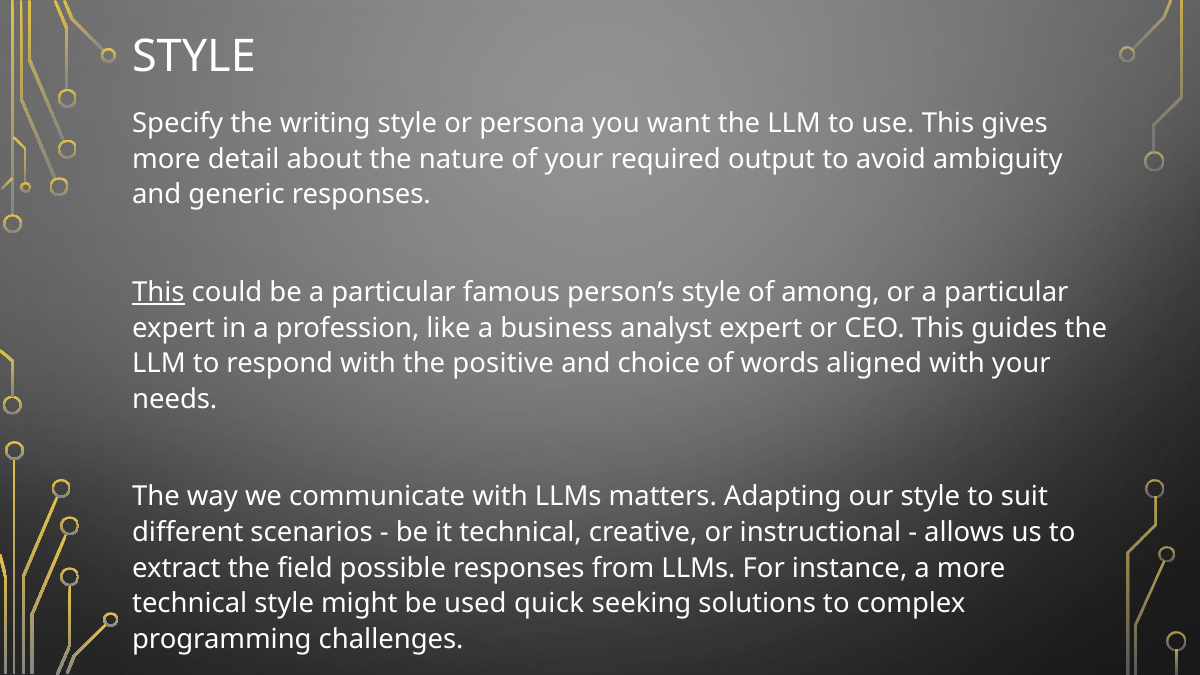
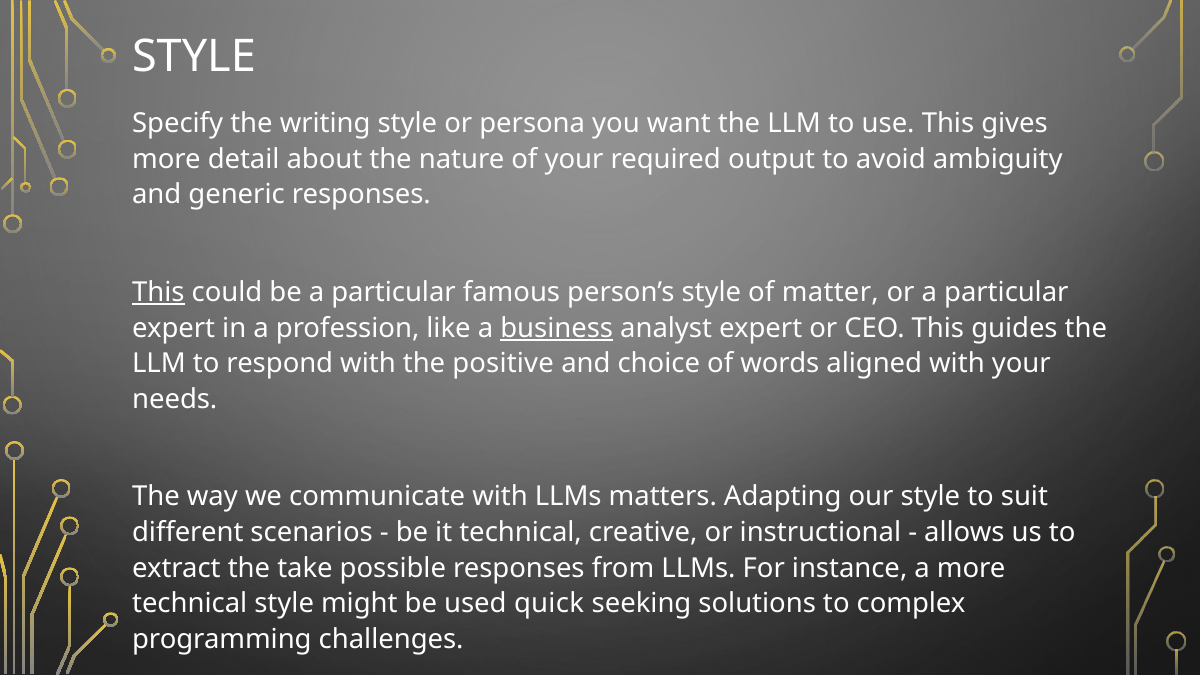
among: among -> matter
business underline: none -> present
field: field -> take
